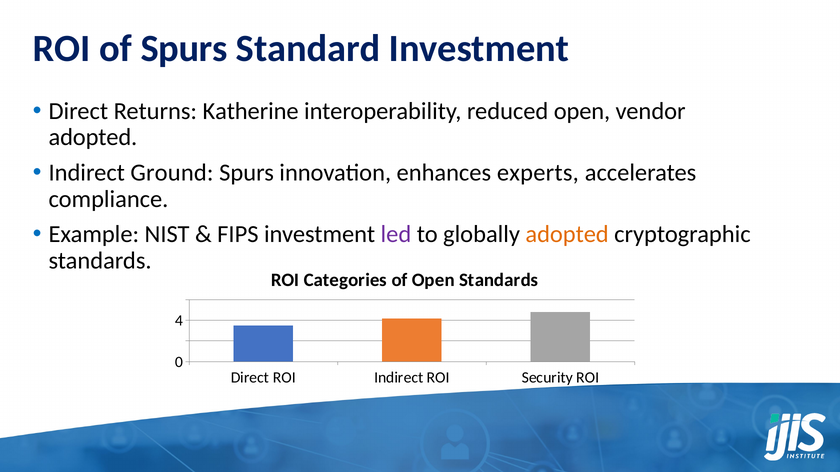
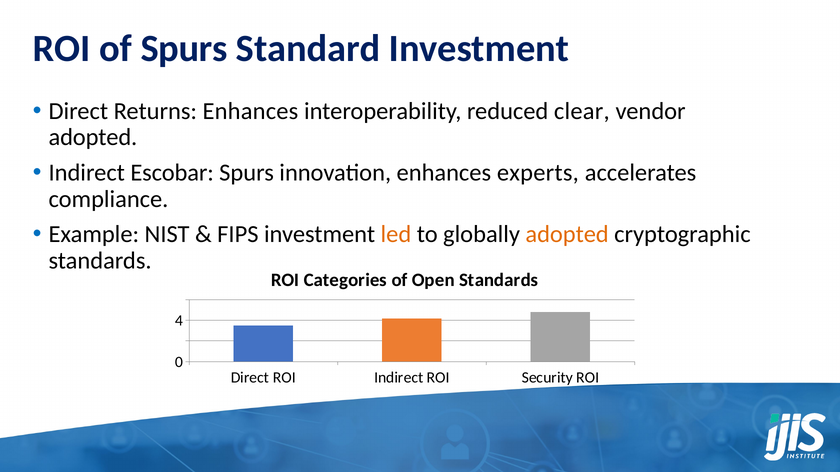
Returns Katherine: Katherine -> Enhances
reduced open: open -> clear
Ground: Ground -> Escobar
led colour: purple -> orange
